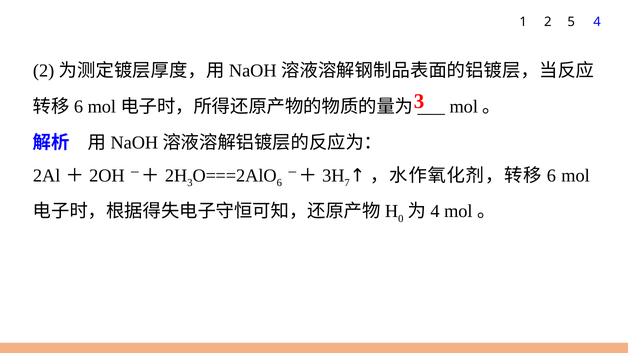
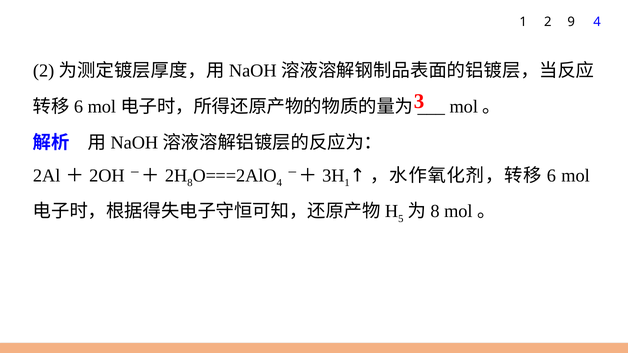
5: 5 -> 9
3 at (190, 183): 3 -> 8
6 at (279, 183): 6 -> 4
7 at (347, 183): 7 -> 1
0: 0 -> 5
4 at (435, 212): 4 -> 8
